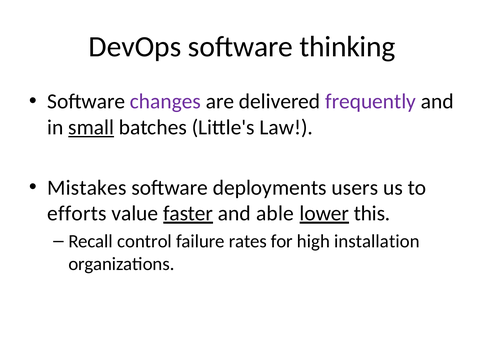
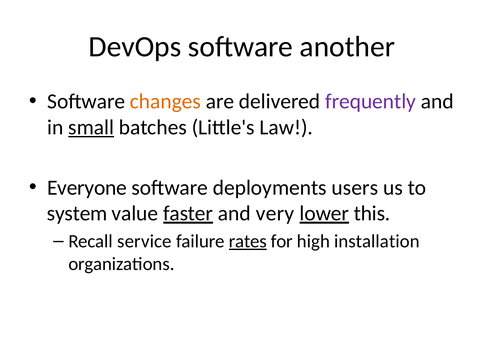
thinking: thinking -> another
changes colour: purple -> orange
Mistakes: Mistakes -> Everyone
efforts: efforts -> system
able: able -> very
control: control -> service
rates underline: none -> present
